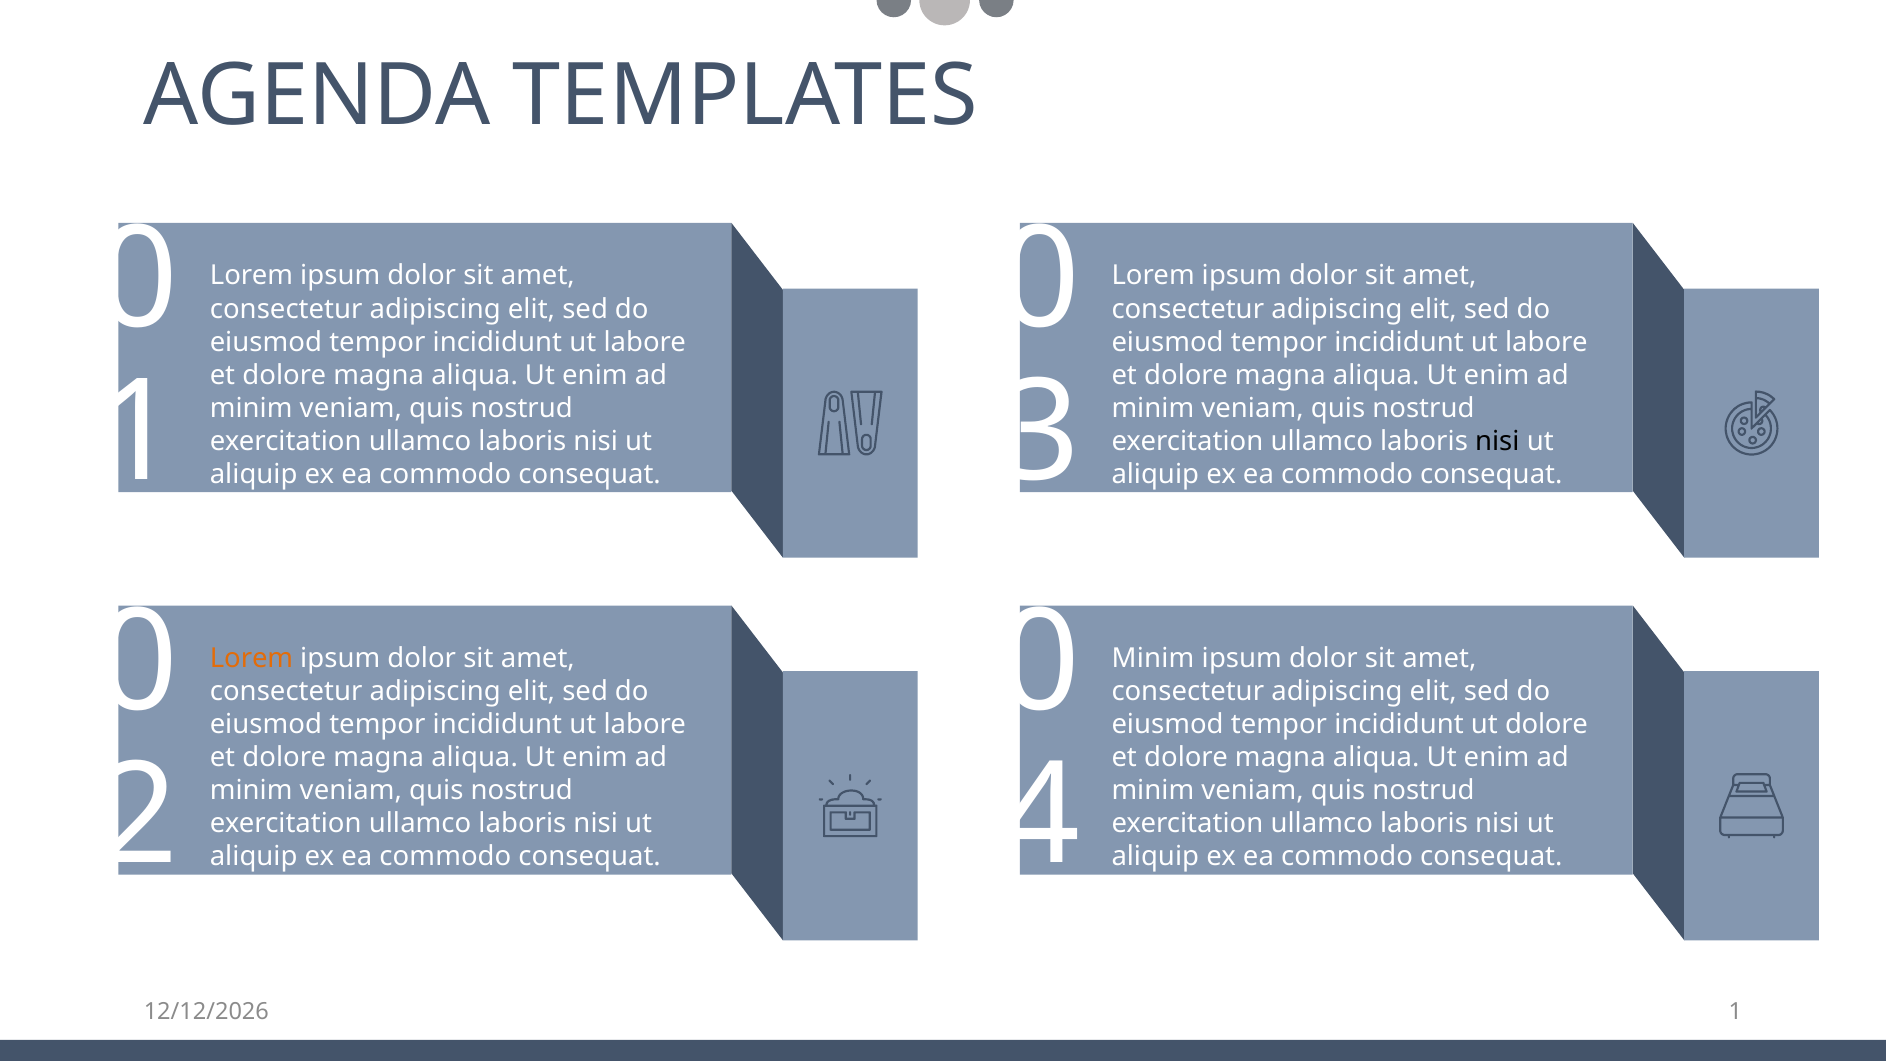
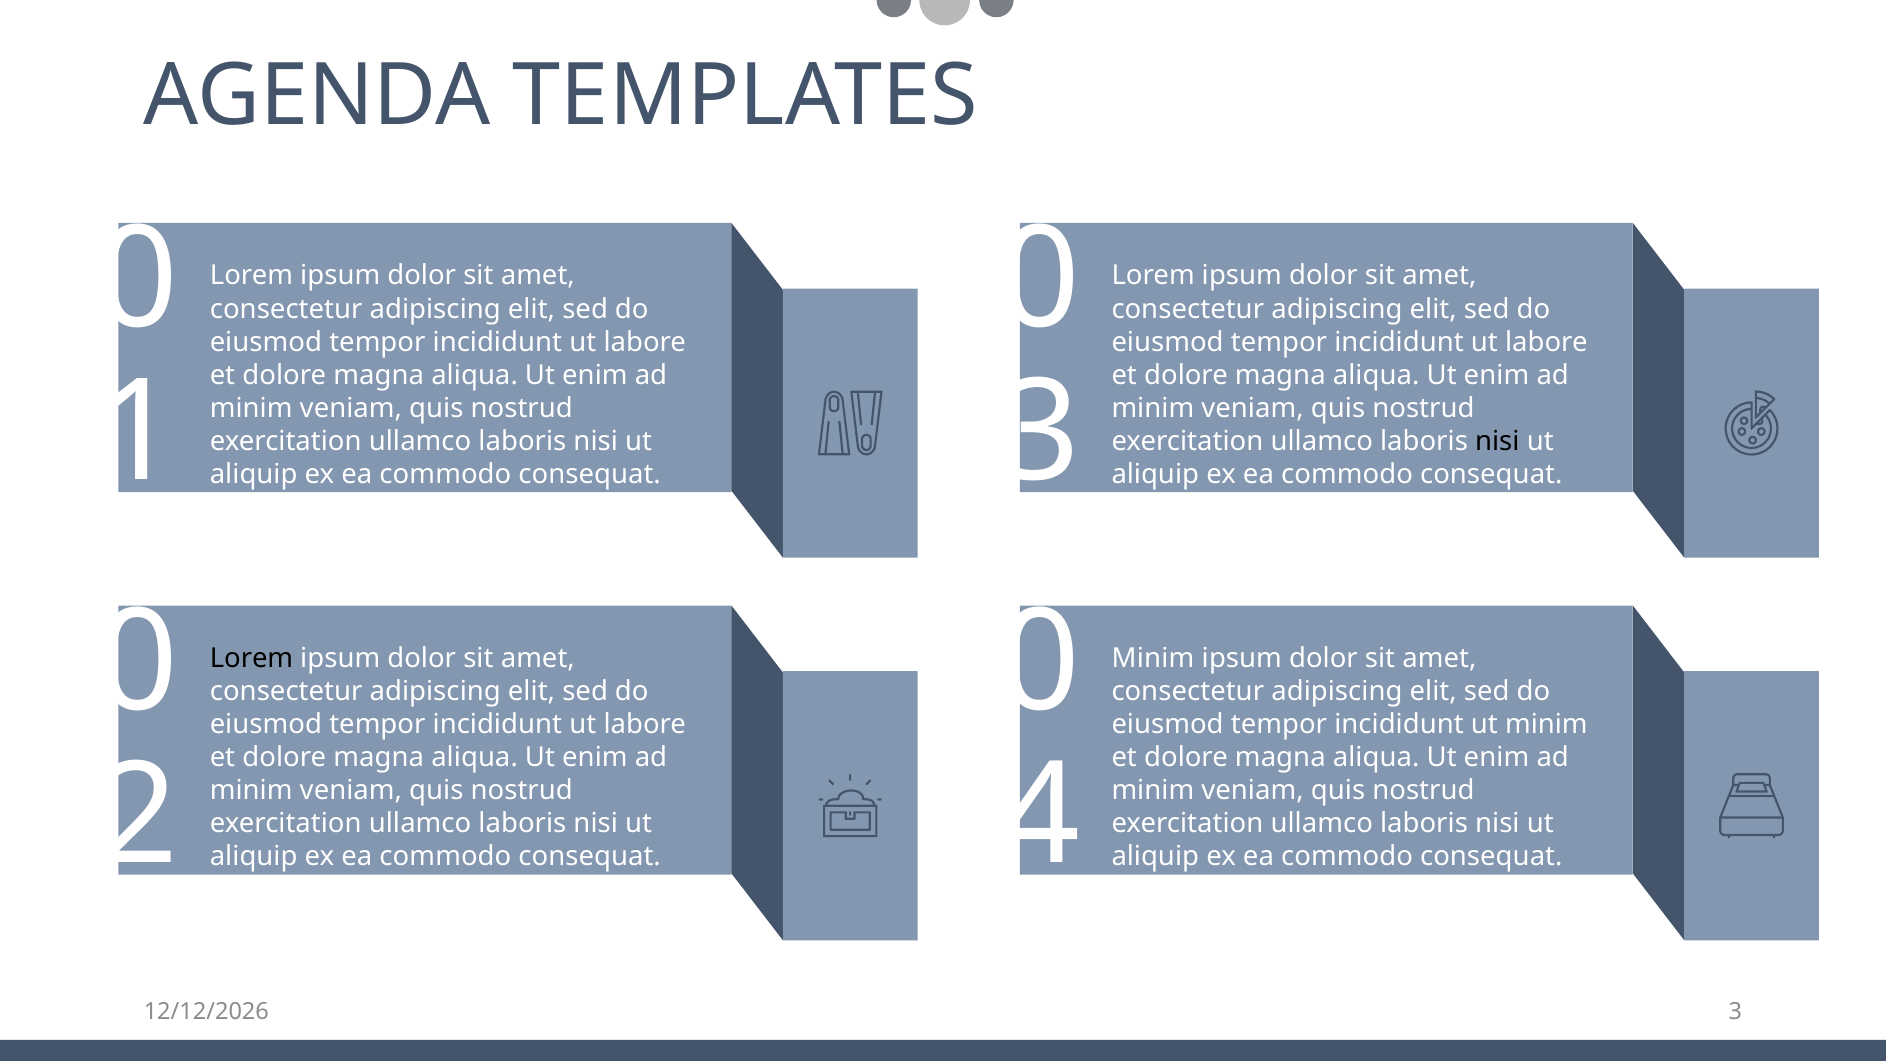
Lorem at (252, 658) colour: orange -> black
ut dolore: dolore -> minim
1 at (1735, 1011): 1 -> 3
